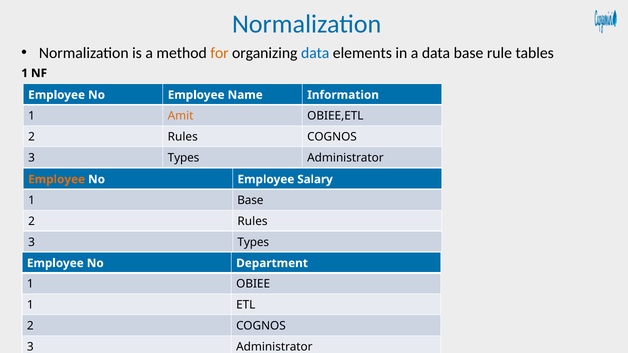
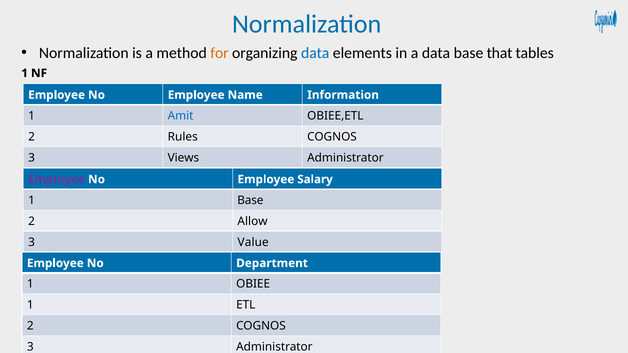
rule: rule -> that
Amit colour: orange -> blue
Types at (184, 158): Types -> Views
Employee at (57, 179) colour: orange -> purple
Rules at (253, 221): Rules -> Allow
Types at (253, 242): Types -> Value
